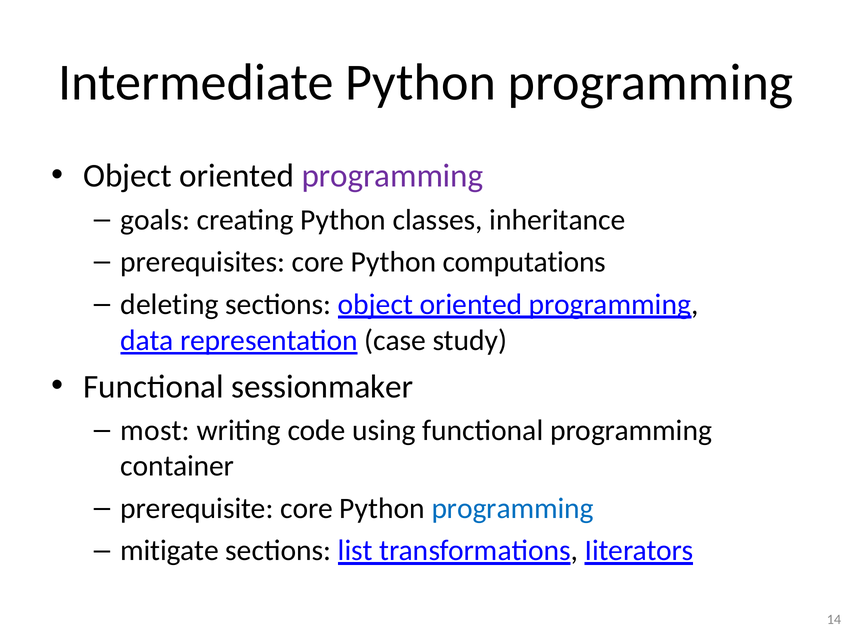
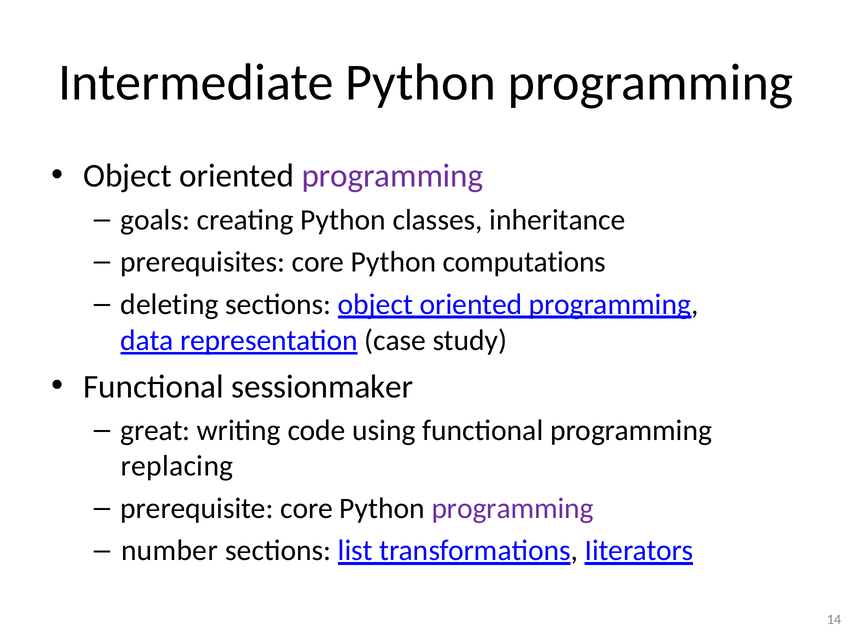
most: most -> great
container: container -> replacing
programming at (513, 508) colour: blue -> purple
mitigate: mitigate -> number
